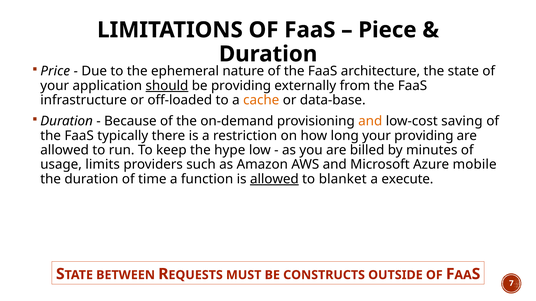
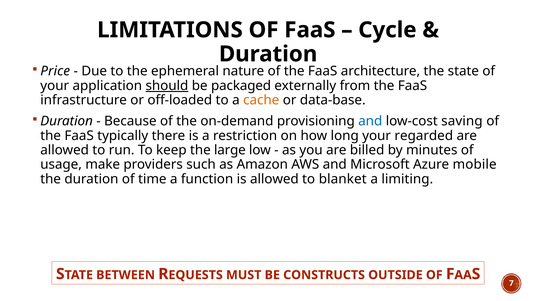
Piece: Piece -> Cycle
be providing: providing -> packaged
and at (370, 121) colour: orange -> blue
your providing: providing -> regarded
hype: hype -> large
limits: limits -> make
allowed at (274, 179) underline: present -> none
execute: execute -> limiting
